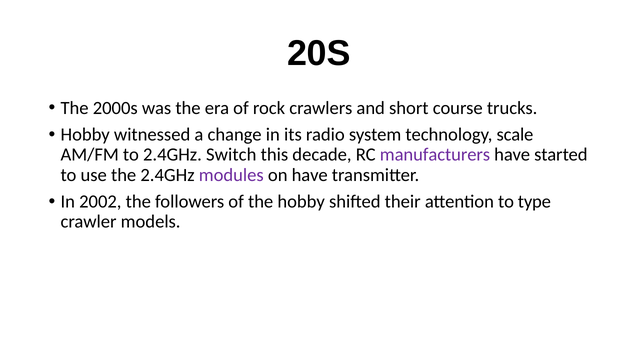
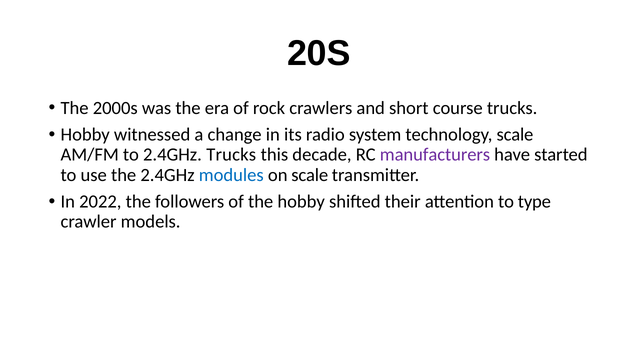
2.4GHz Switch: Switch -> Trucks
modules colour: purple -> blue
on have: have -> scale
2002: 2002 -> 2022
